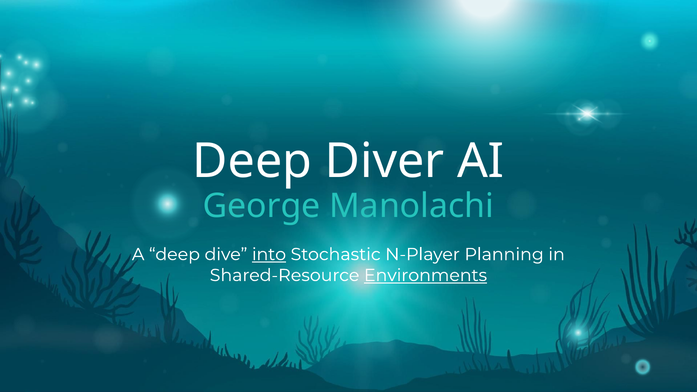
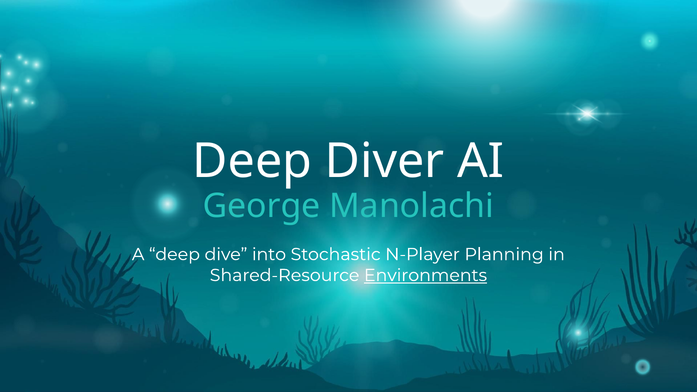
into underline: present -> none
